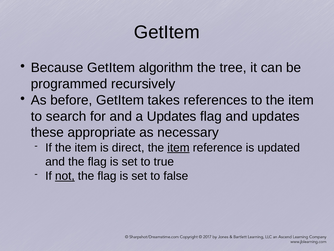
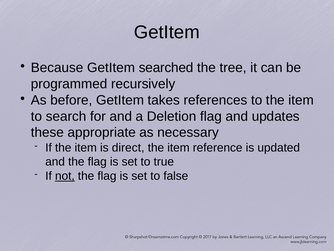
algorithm: algorithm -> searched
a Updates: Updates -> Deletion
item at (178, 147) underline: present -> none
